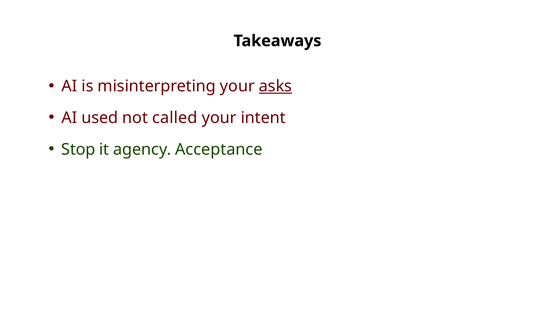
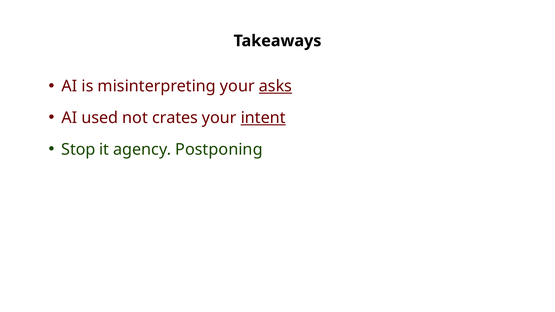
called: called -> crates
intent underline: none -> present
Acceptance: Acceptance -> Postponing
